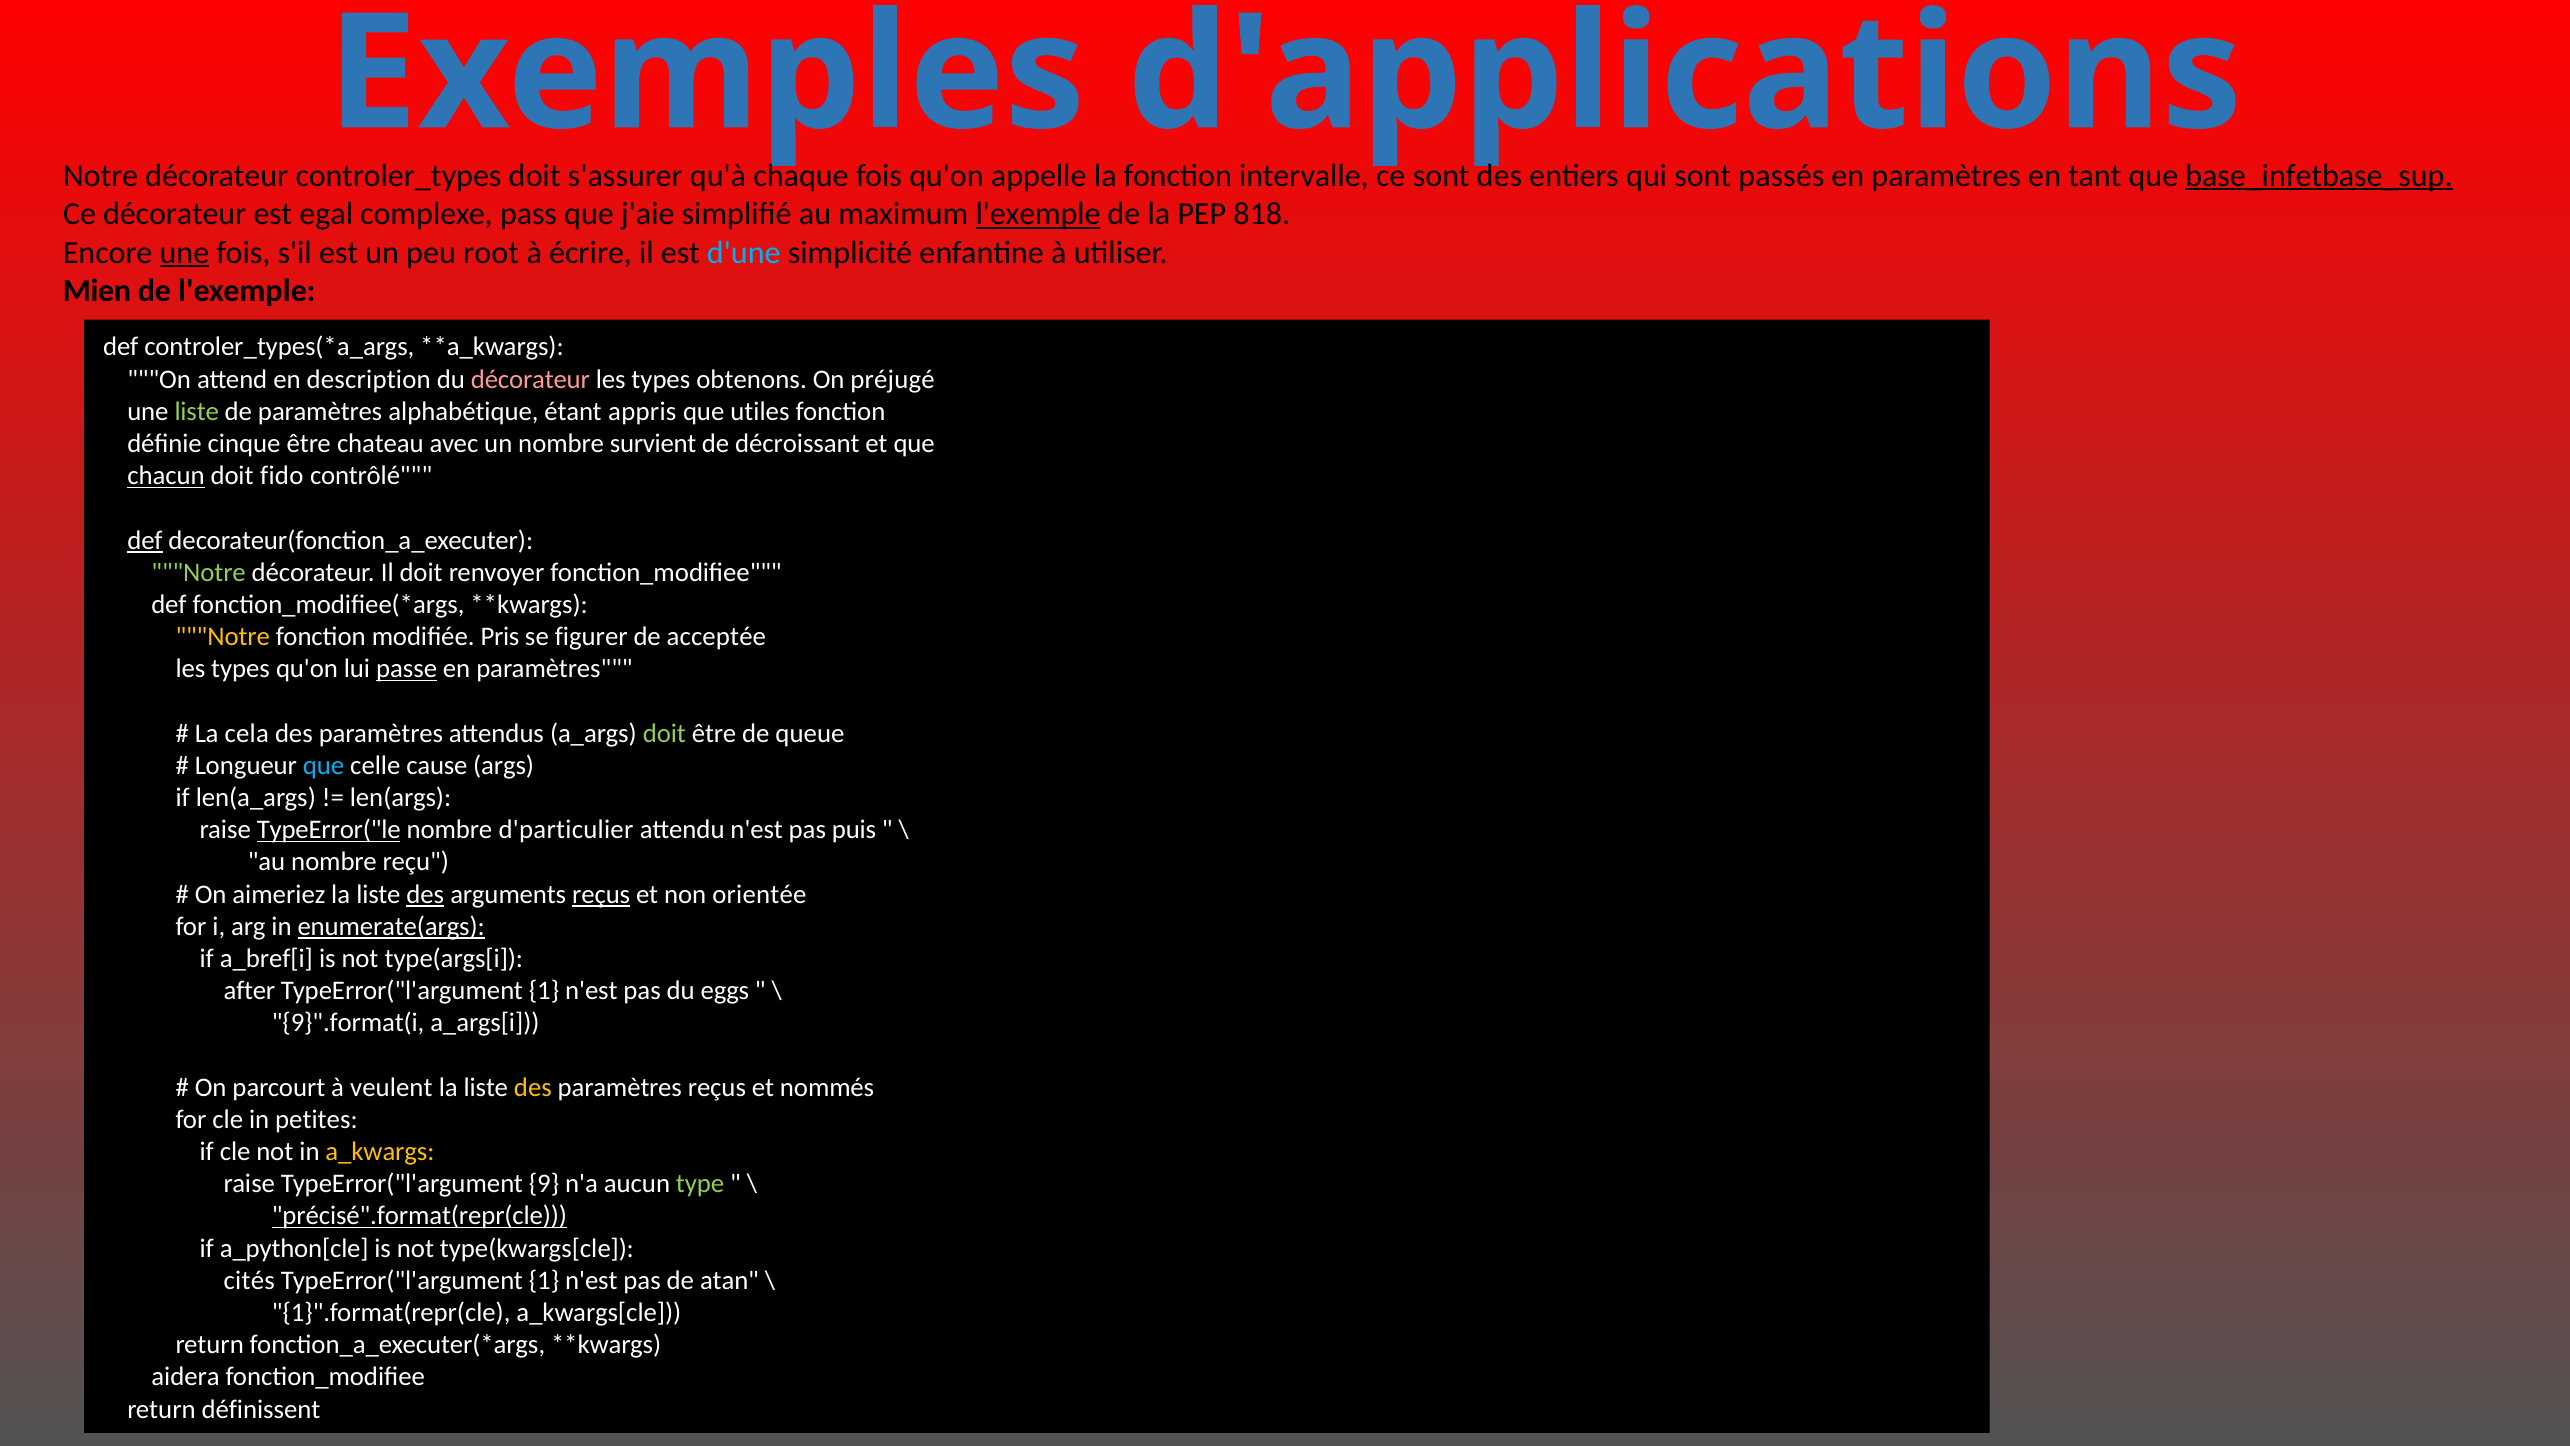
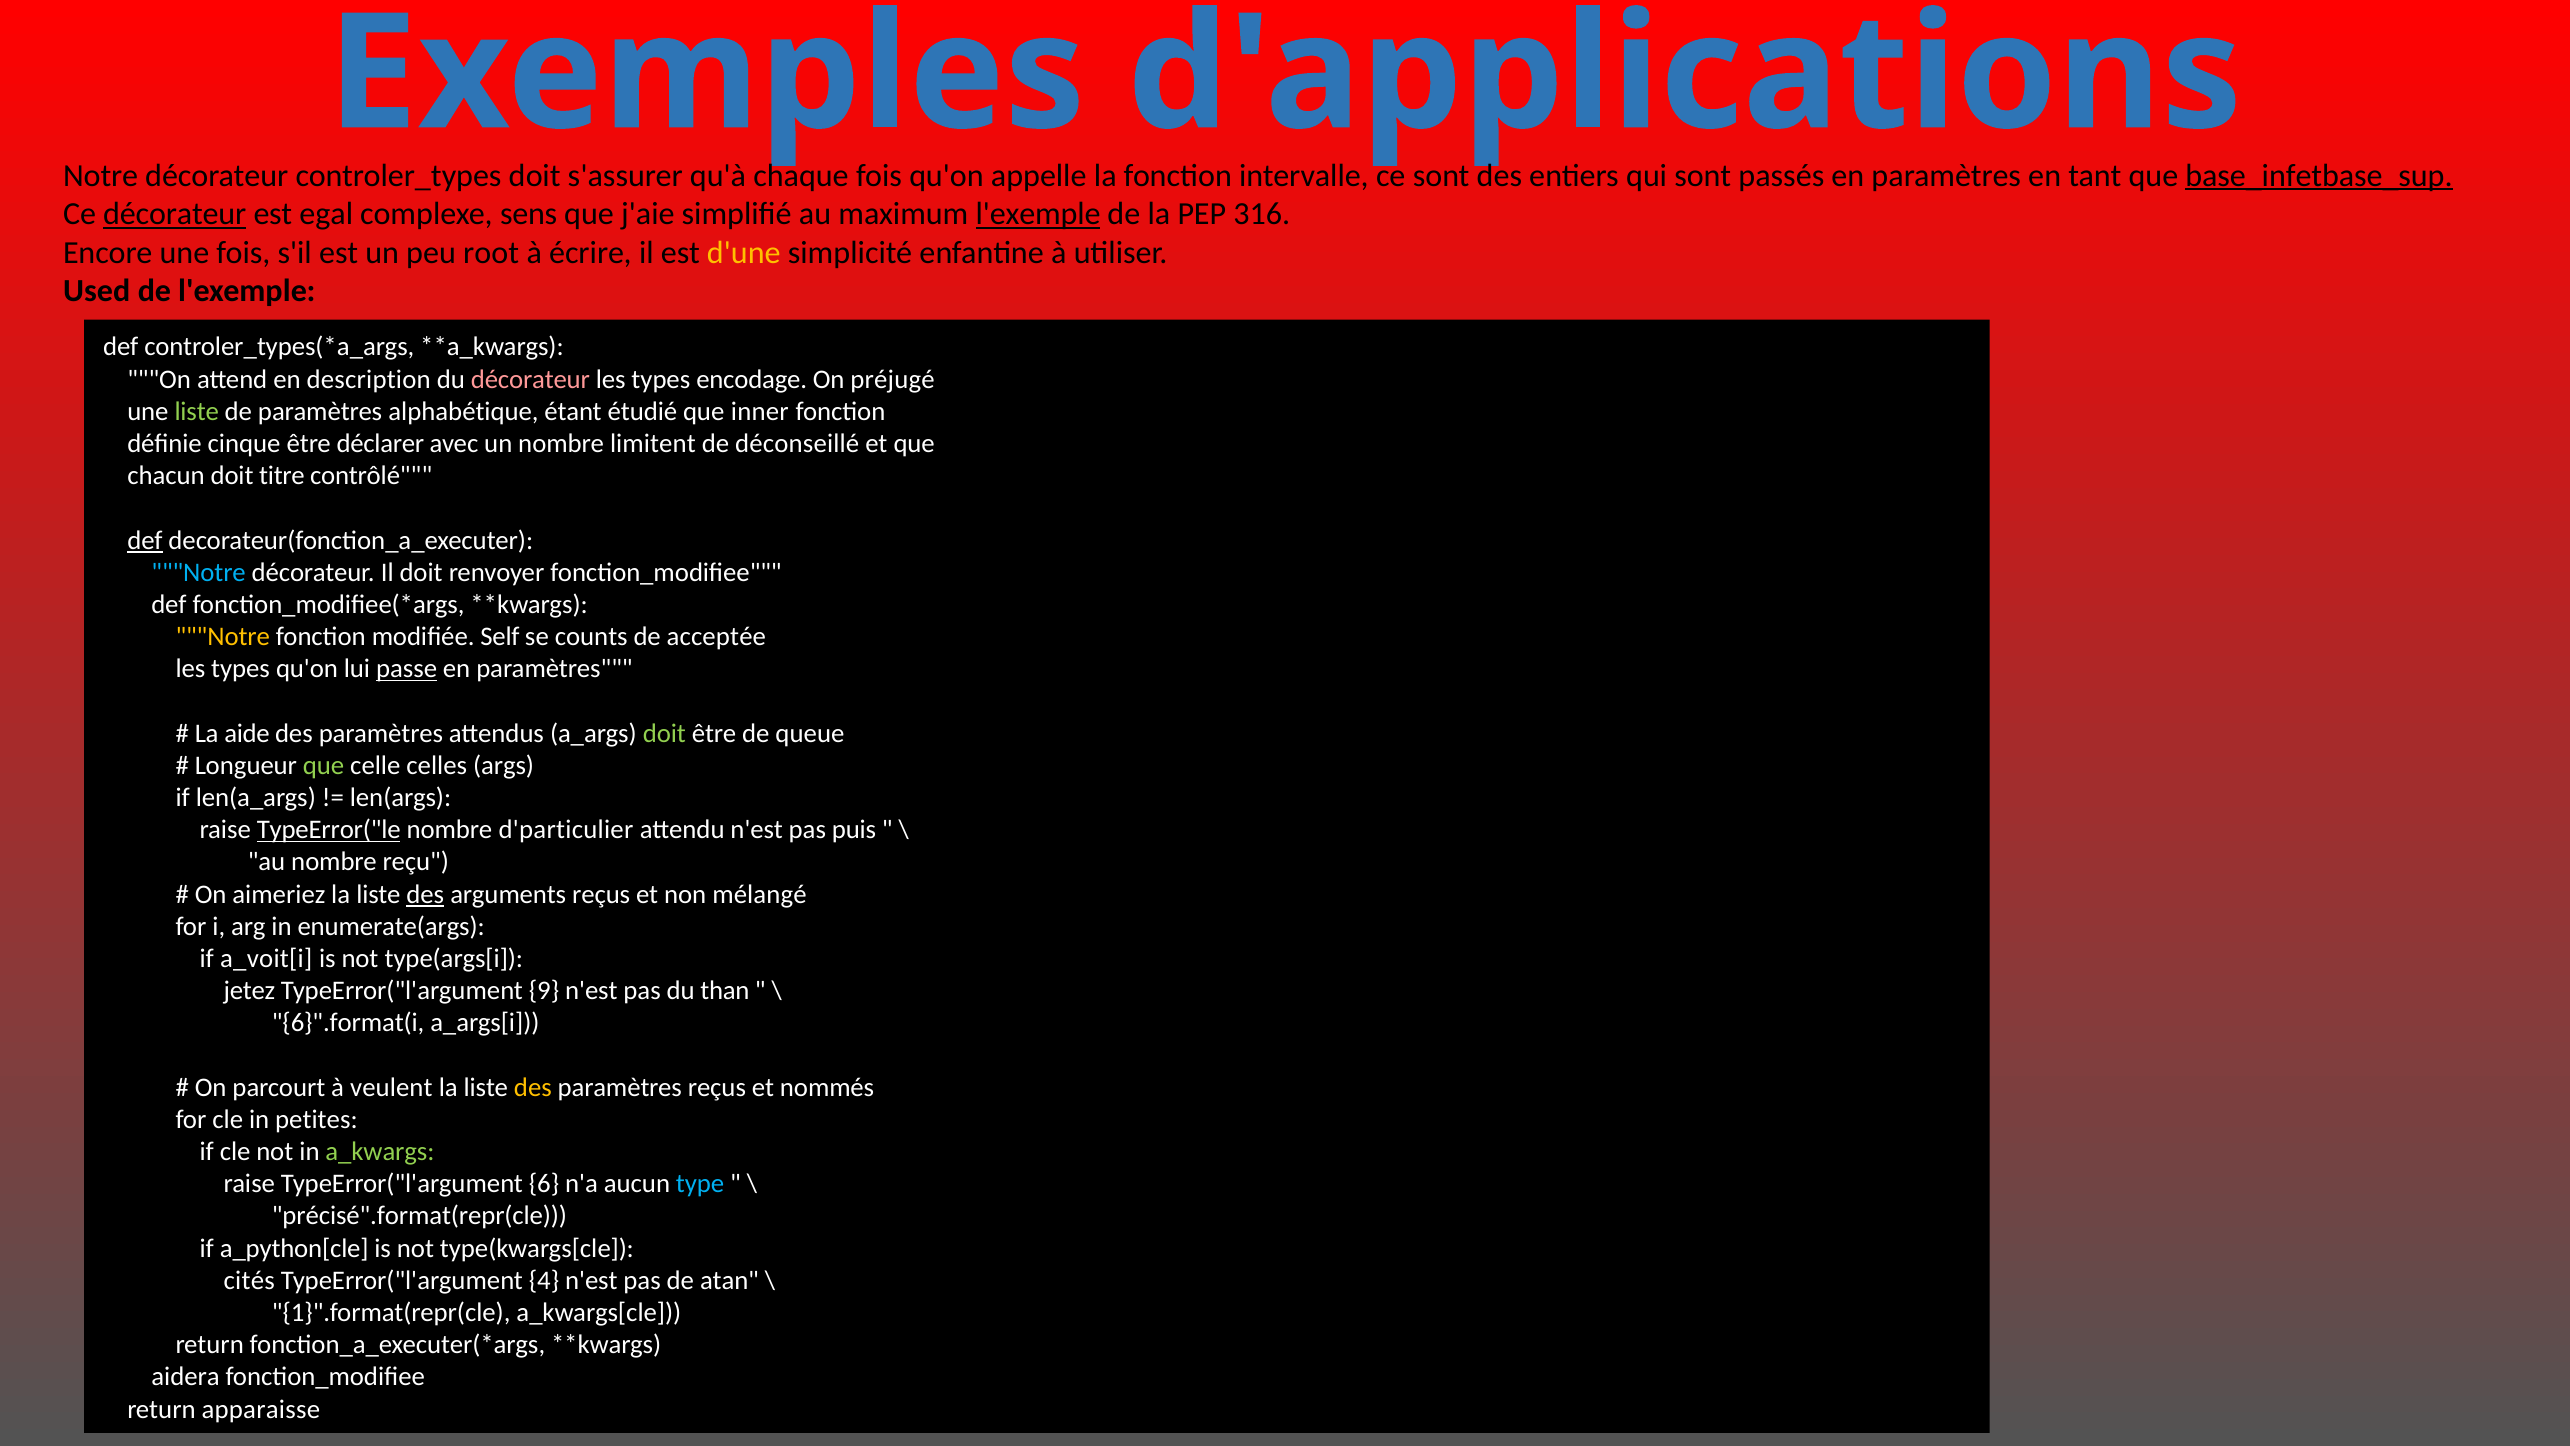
décorateur at (175, 214) underline: none -> present
pass: pass -> sens
818: 818 -> 316
une at (184, 253) underline: present -> none
d'une colour: light blue -> yellow
Mien: Mien -> Used
obtenons: obtenons -> encodage
appris: appris -> étudié
utiles: utiles -> inner
chateau: chateau -> déclarer
survient: survient -> limitent
décroissant: décroissant -> déconseillé
chacun underline: present -> none
fido: fido -> titre
Notre at (199, 572) colour: light green -> light blue
Pris: Pris -> Self
figurer: figurer -> counts
cela: cela -> aide
que at (324, 765) colour: light blue -> light green
cause: cause -> celles
reçus at (601, 894) underline: present -> none
orientée: orientée -> mélangé
enumerate(args underline: present -> none
a_bref[i: a_bref[i -> a_voit[i
after: after -> jetez
1 at (544, 991): 1 -> 9
eggs: eggs -> than
9}".format(i: 9}".format(i -> 6}".format(i
a_kwargs colour: yellow -> light green
9: 9 -> 6
type colour: light green -> light blue
précisé".format(repr(cle underline: present -> none
1 at (544, 1280): 1 -> 4
définissent: définissent -> apparaisse
